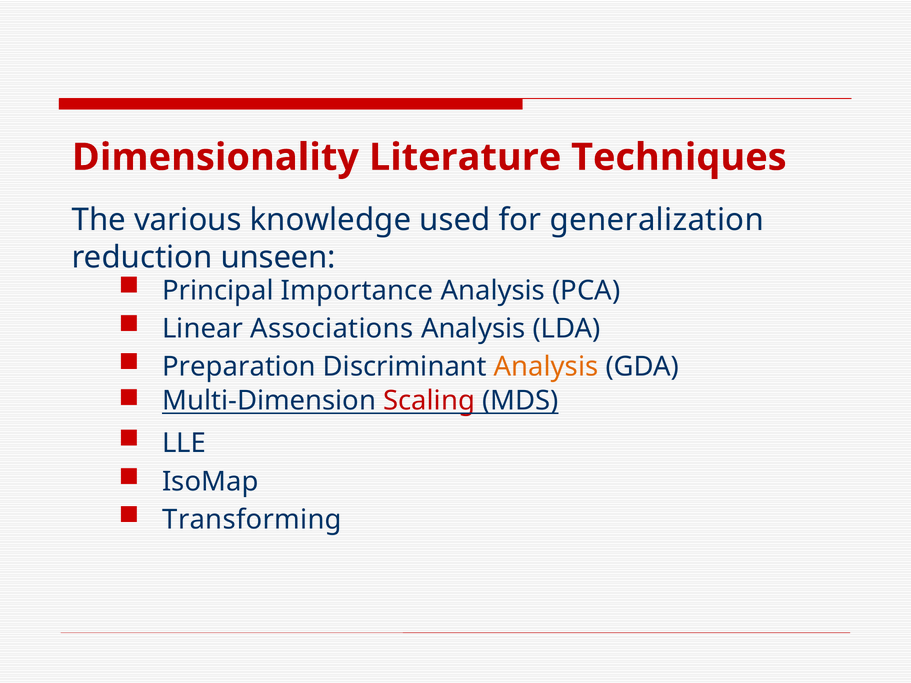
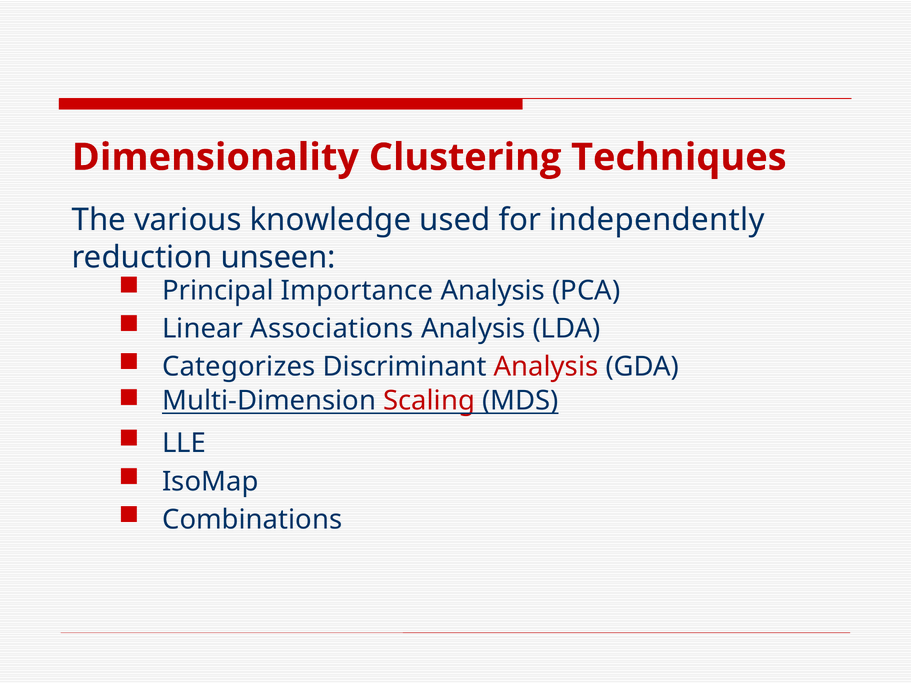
Literature: Literature -> Clustering
generalization: generalization -> independently
Preparation: Preparation -> Categorizes
Analysis at (546, 367) colour: orange -> red
Transforming: Transforming -> Combinations
